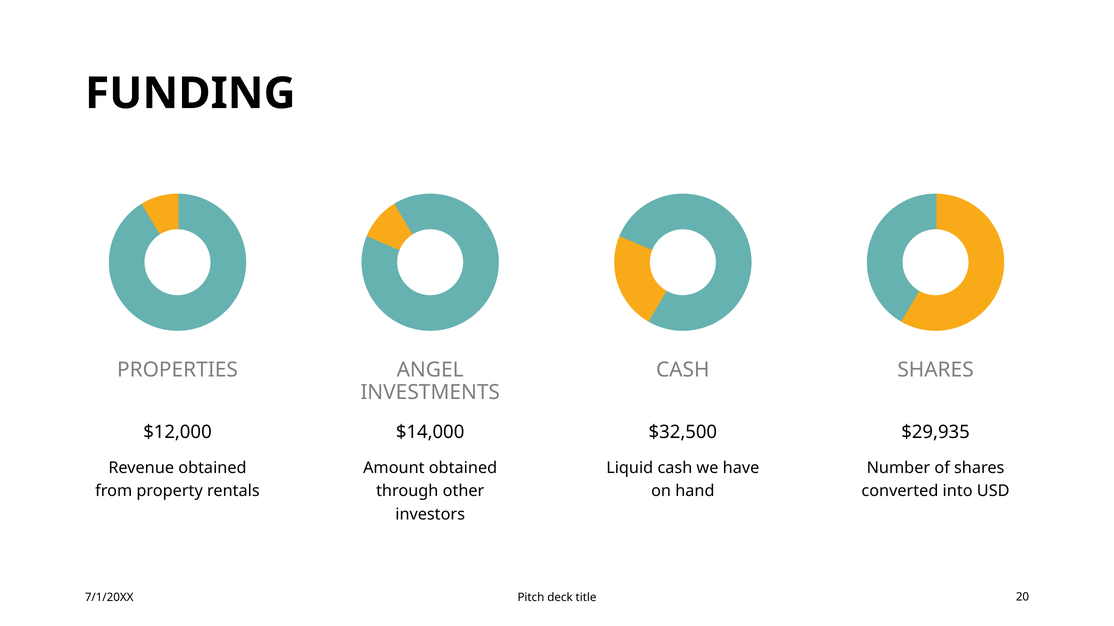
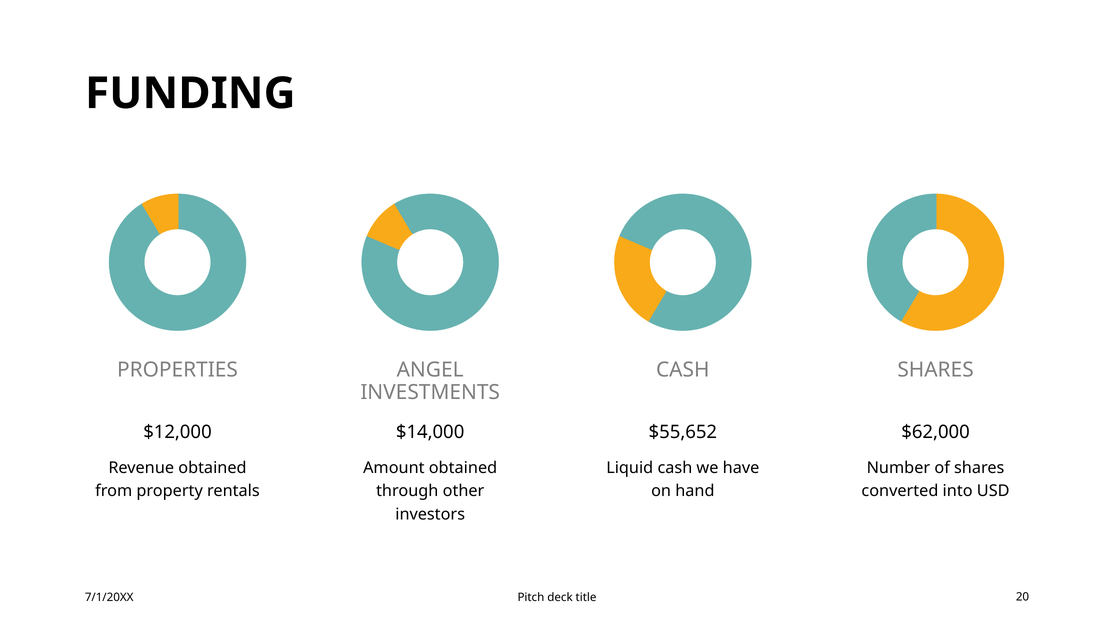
$32,500: $32,500 -> $55,652
$29,935: $29,935 -> $62,000
